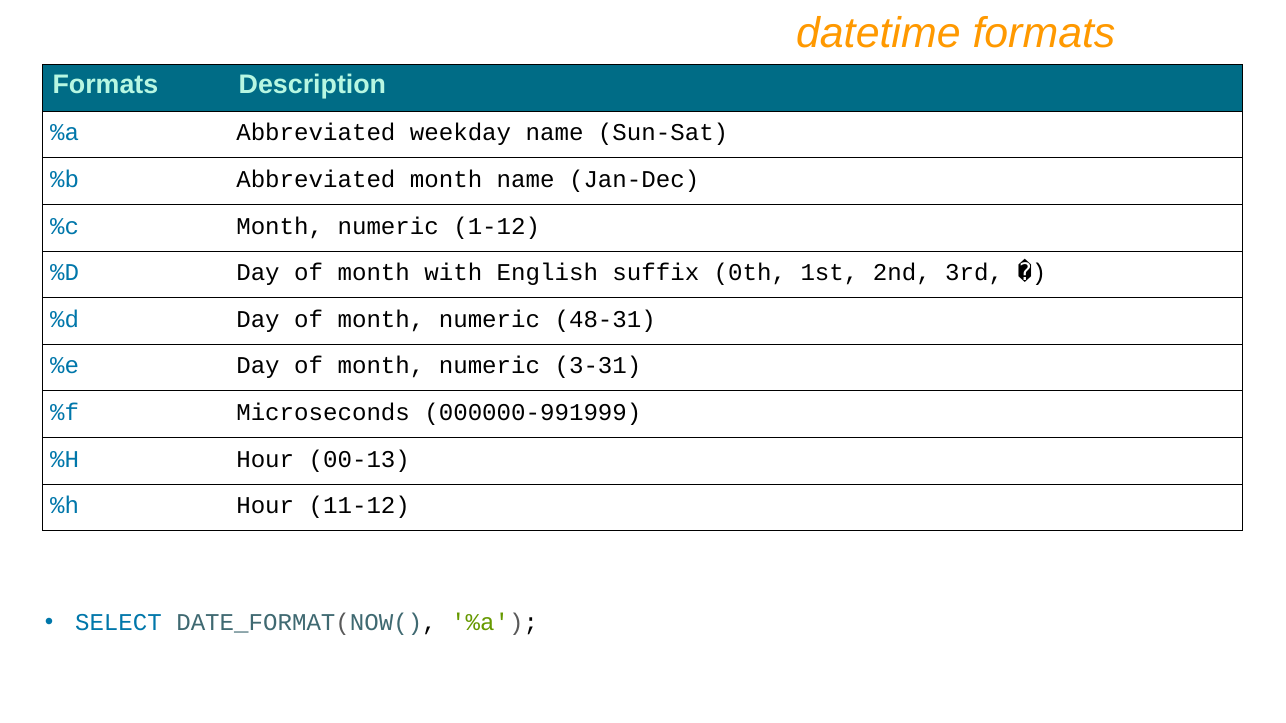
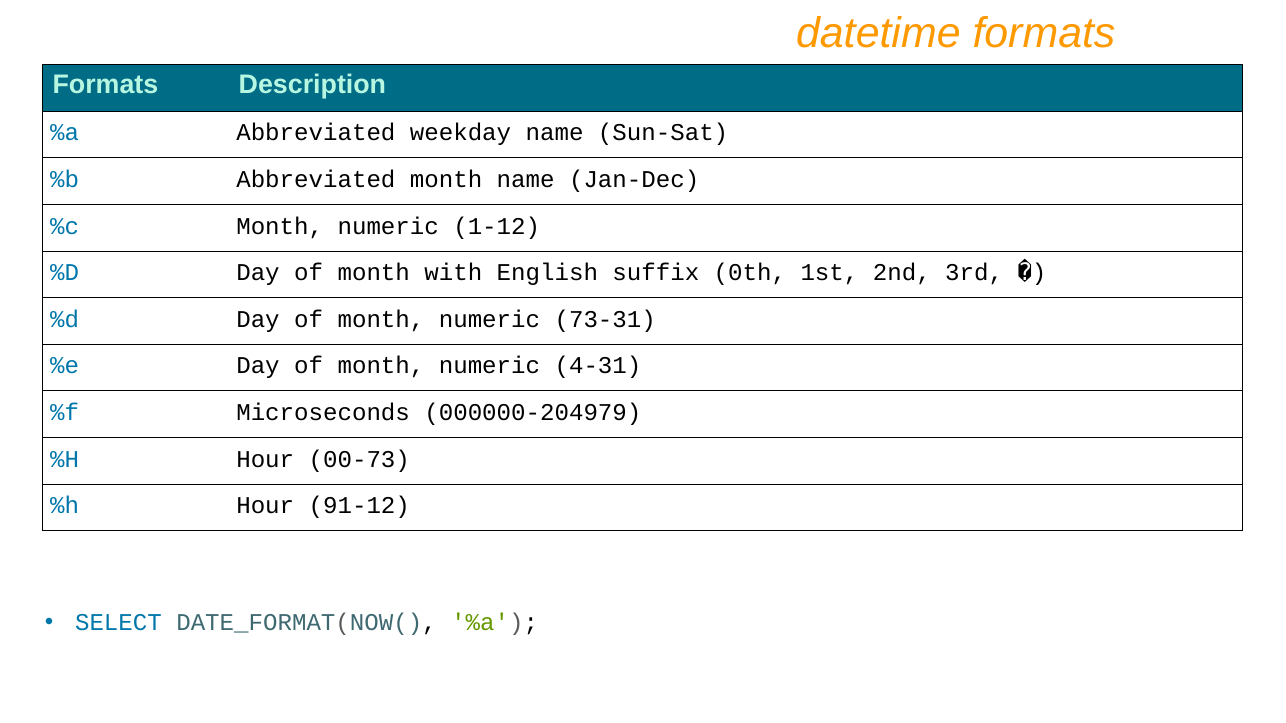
48-31: 48-31 -> 73-31
3-31: 3-31 -> 4-31
000000-991999: 000000-991999 -> 000000-204979
00-13: 00-13 -> 00-73
11-12: 11-12 -> 91-12
